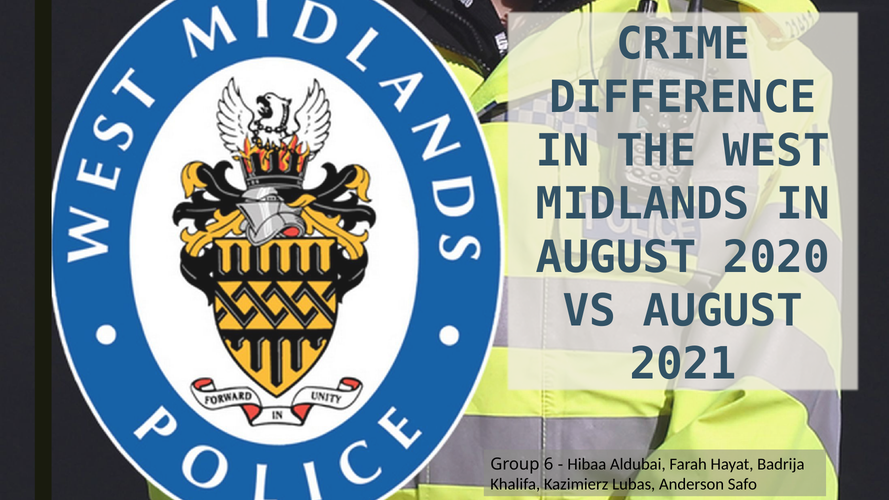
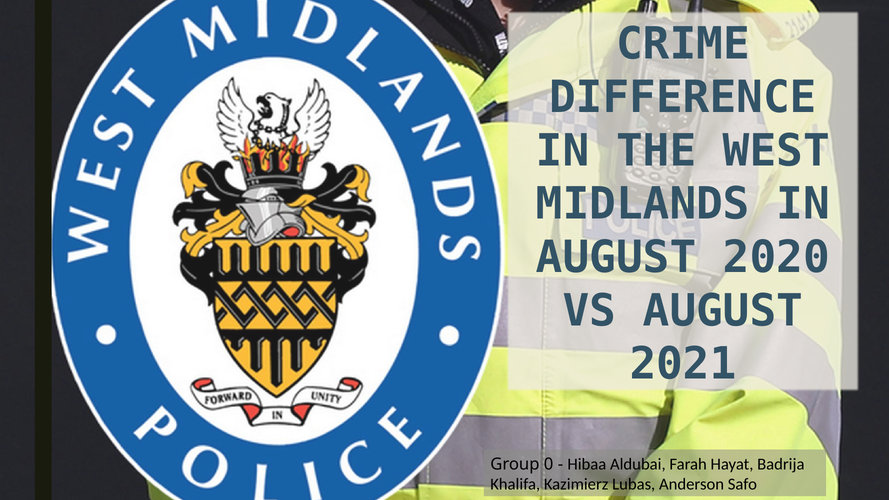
6: 6 -> 0
